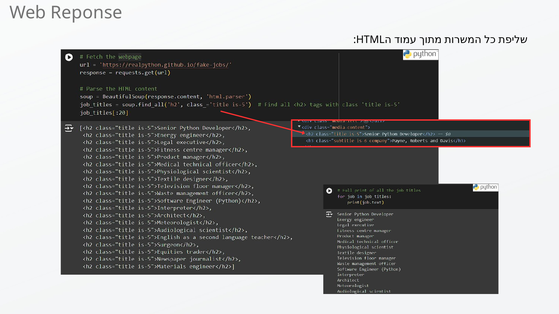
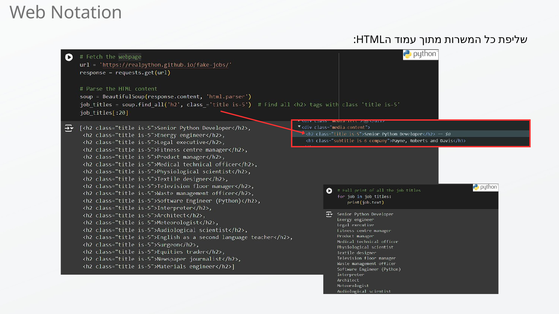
Reponse: Reponse -> Notation
